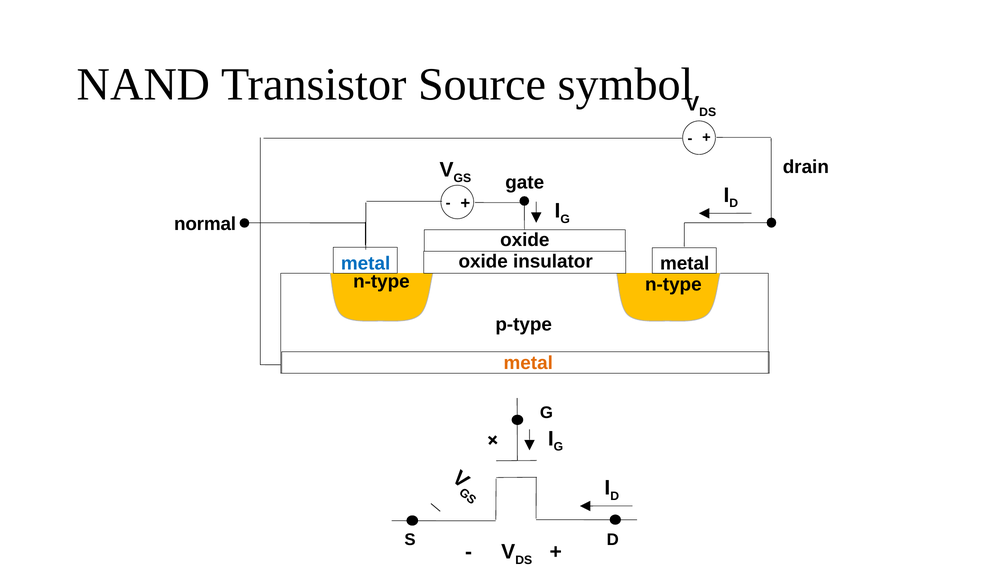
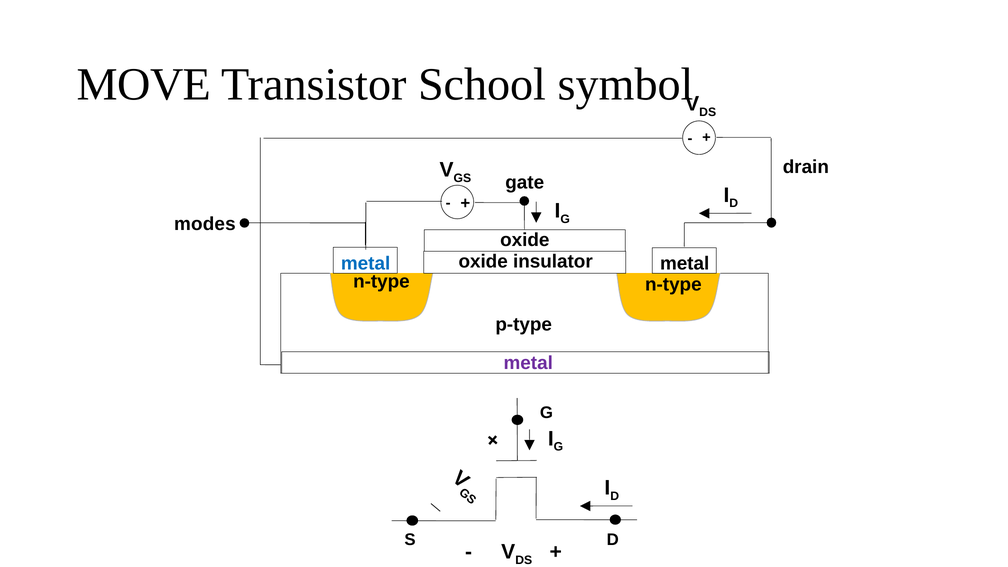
NAND: NAND -> MOVE
Source: Source -> School
normal: normal -> modes
metal at (528, 363) colour: orange -> purple
